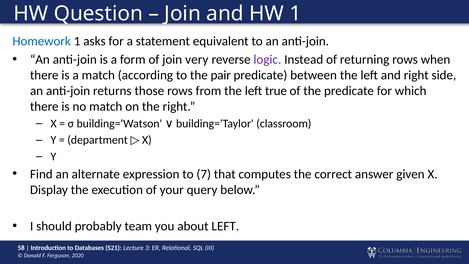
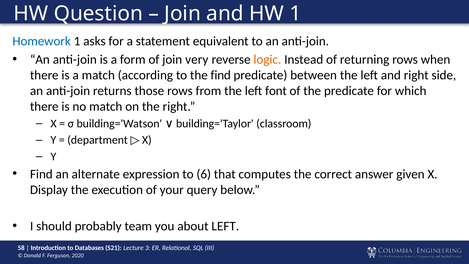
logic colour: purple -> orange
the pair: pair -> find
true: true -> font
7: 7 -> 6
